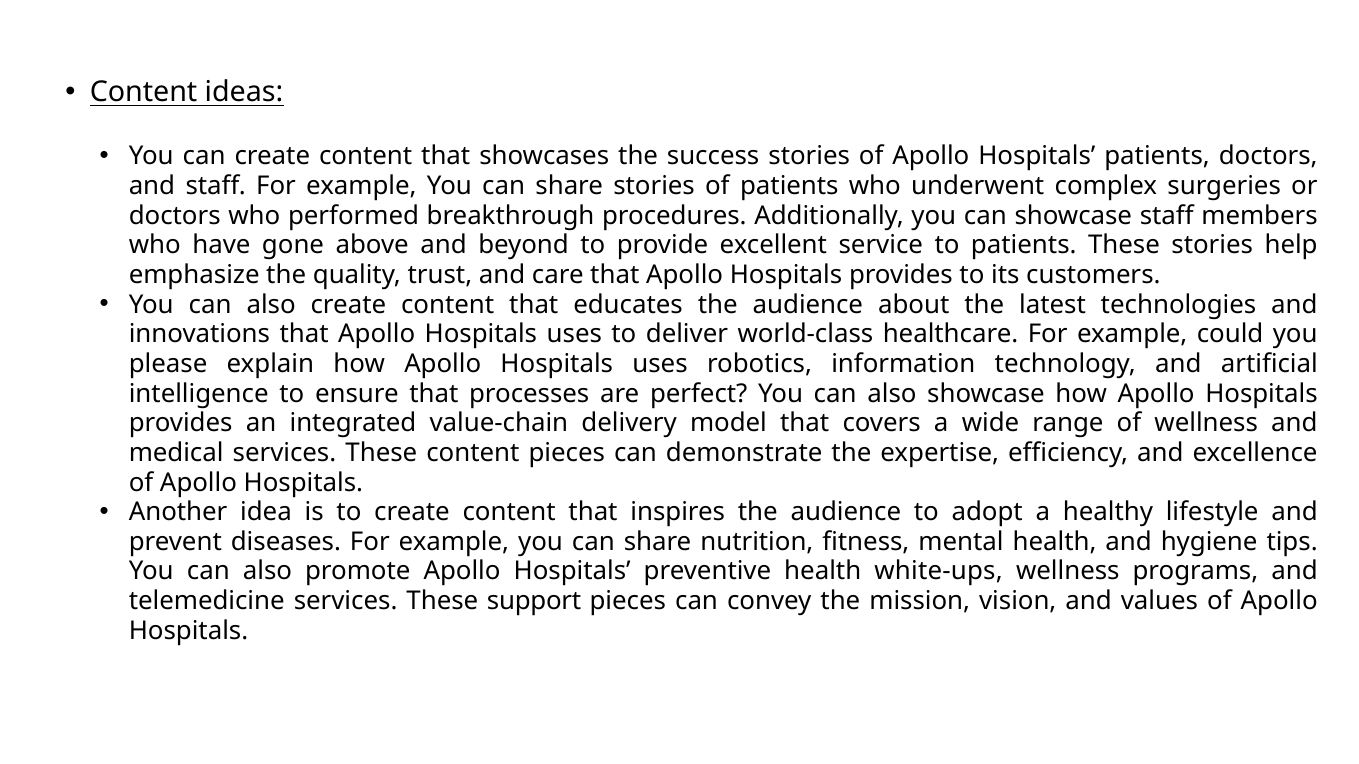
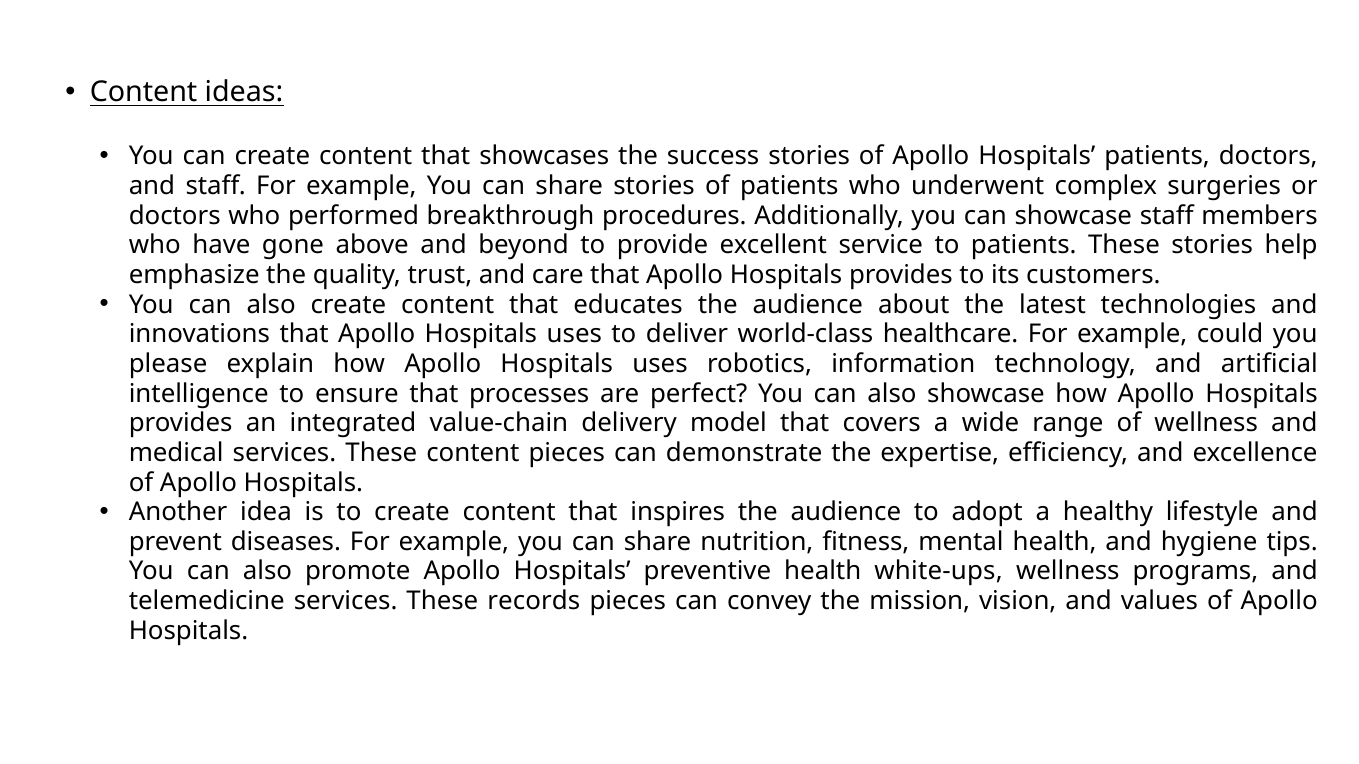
support: support -> records
